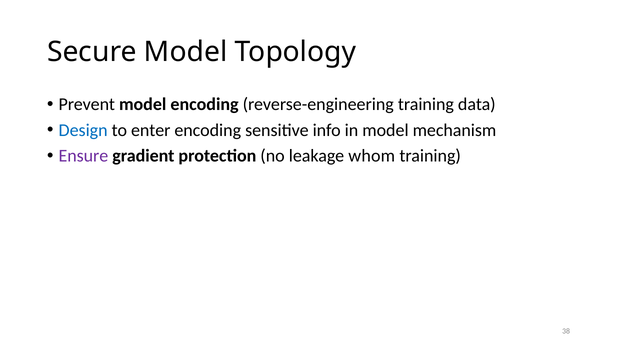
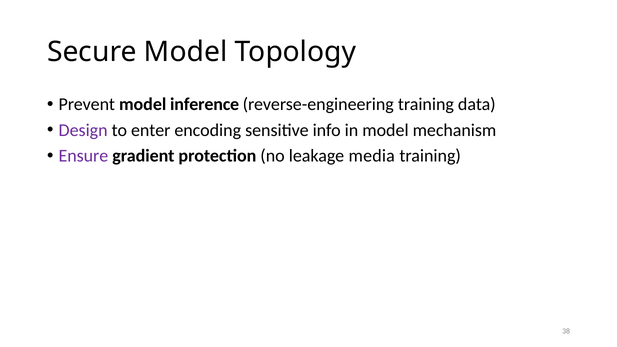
model encoding: encoding -> inference
Design colour: blue -> purple
whom: whom -> media
